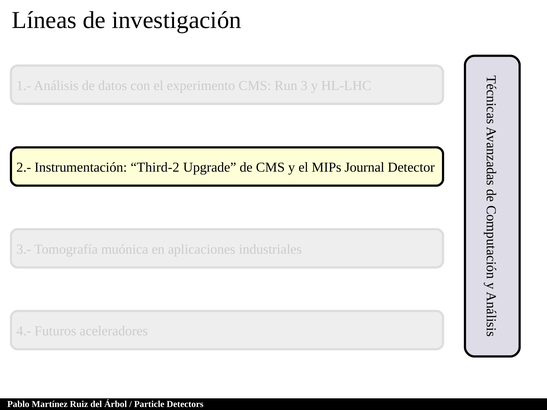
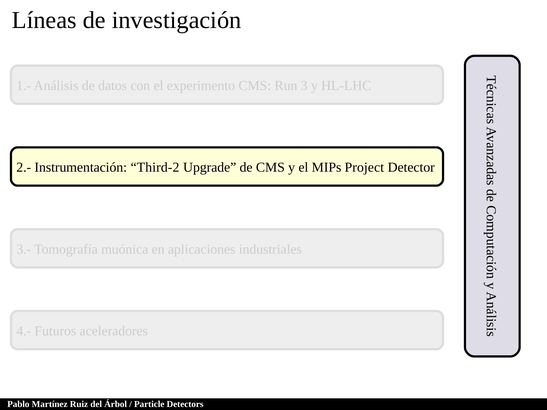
Journal: Journal -> Project
